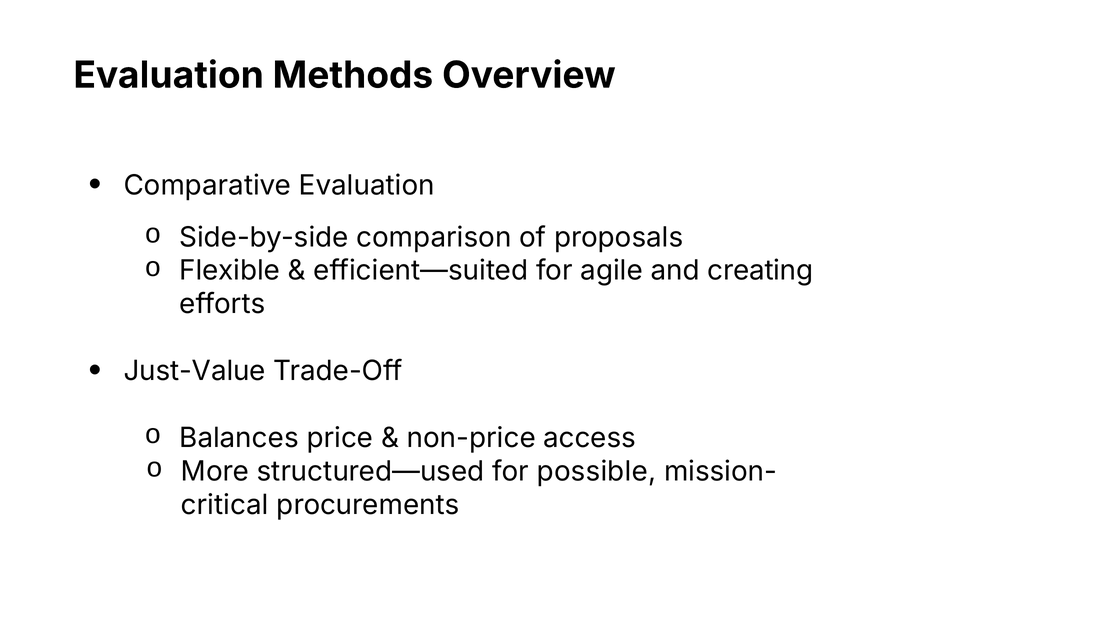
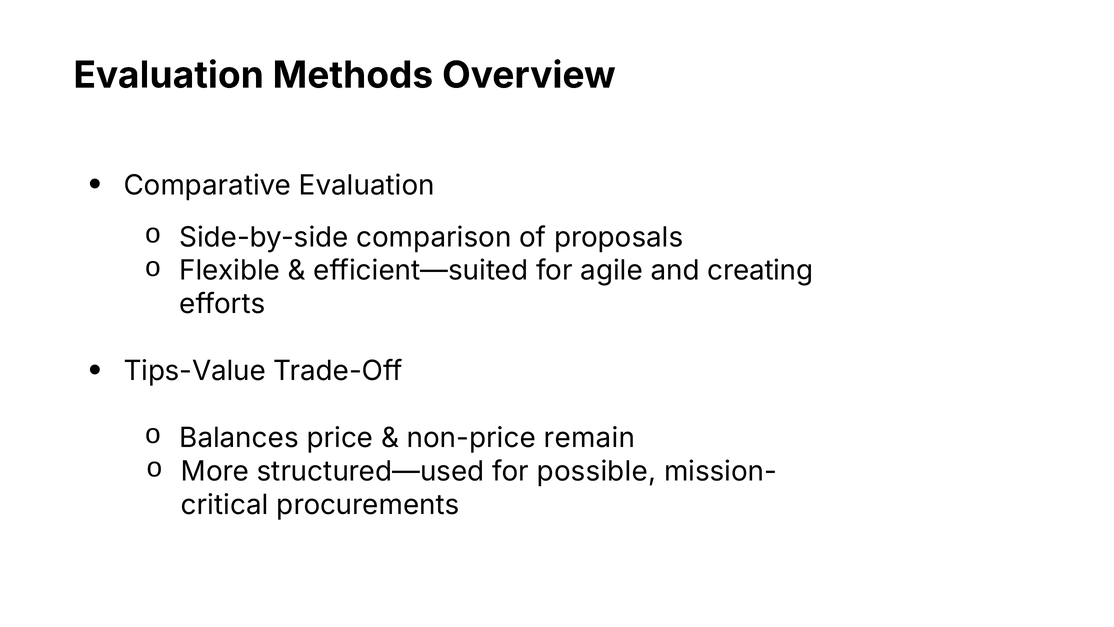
Just-Value: Just-Value -> Tips-Value
access: access -> remain
